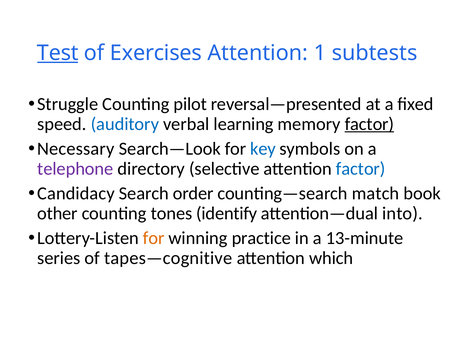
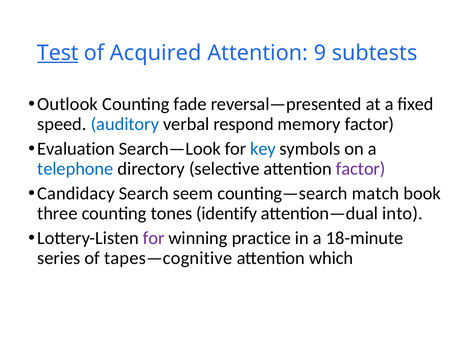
Exercises: Exercises -> Acquired
1: 1 -> 9
Struggle: Struggle -> Outlook
pilot: pilot -> fade
learning: learning -> respond
factor at (369, 124) underline: present -> none
Necessary: Necessary -> Evaluation
telephone colour: purple -> blue
factor at (361, 169) colour: blue -> purple
order: order -> seem
other: other -> three
for at (154, 238) colour: orange -> purple
13-minute: 13-minute -> 18-minute
